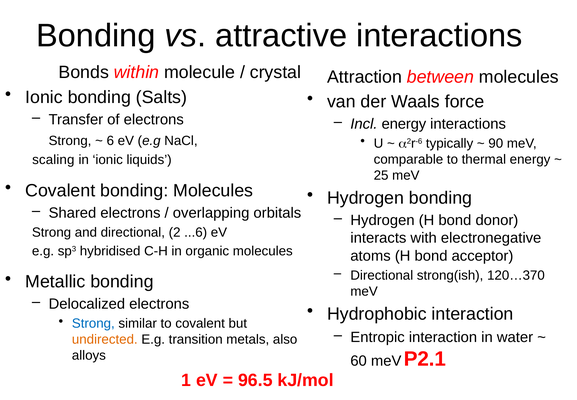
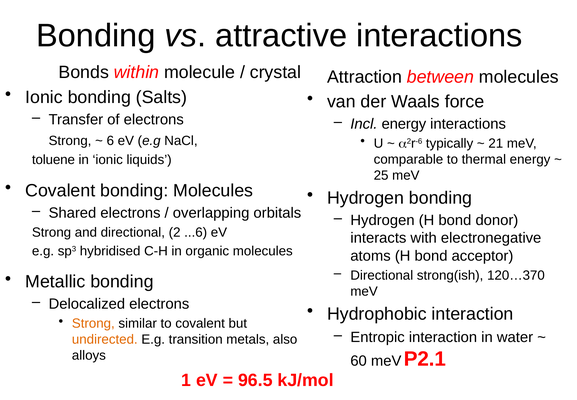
90: 90 -> 21
scaling: scaling -> toluene
Strong at (93, 323) colour: blue -> orange
